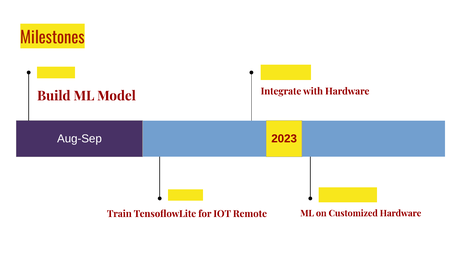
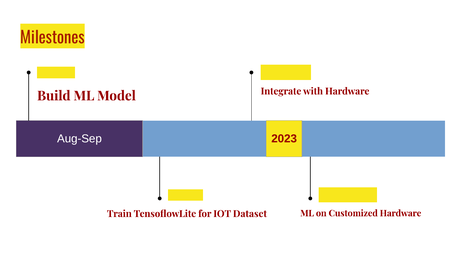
Remote: Remote -> Dataset
